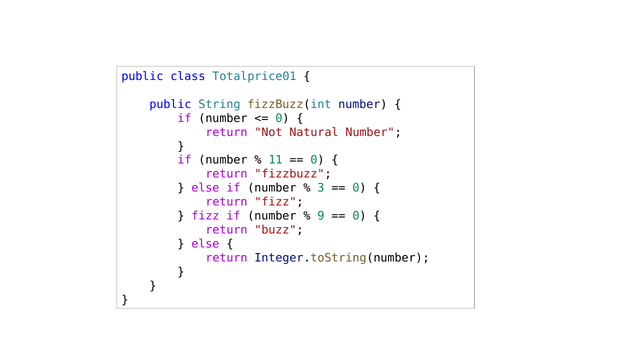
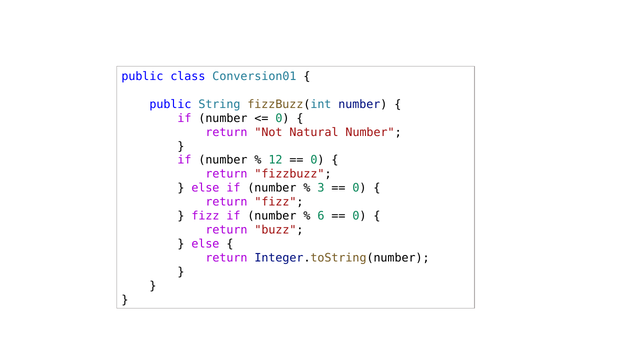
Totalprice01: Totalprice01 -> Conversion01
11: 11 -> 12
9: 9 -> 6
